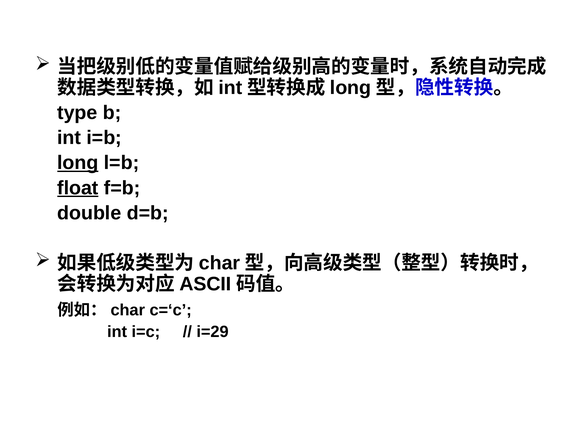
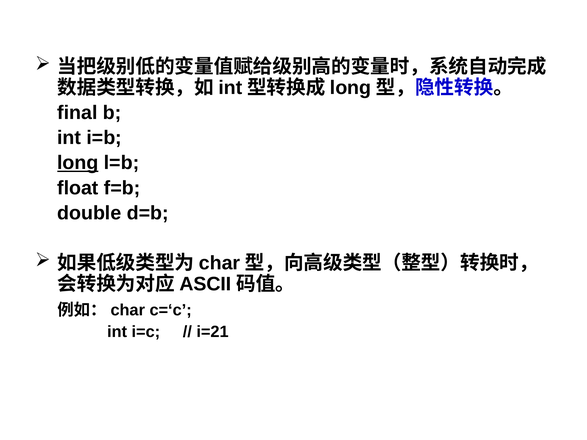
type: type -> final
float underline: present -> none
i=29: i=29 -> i=21
